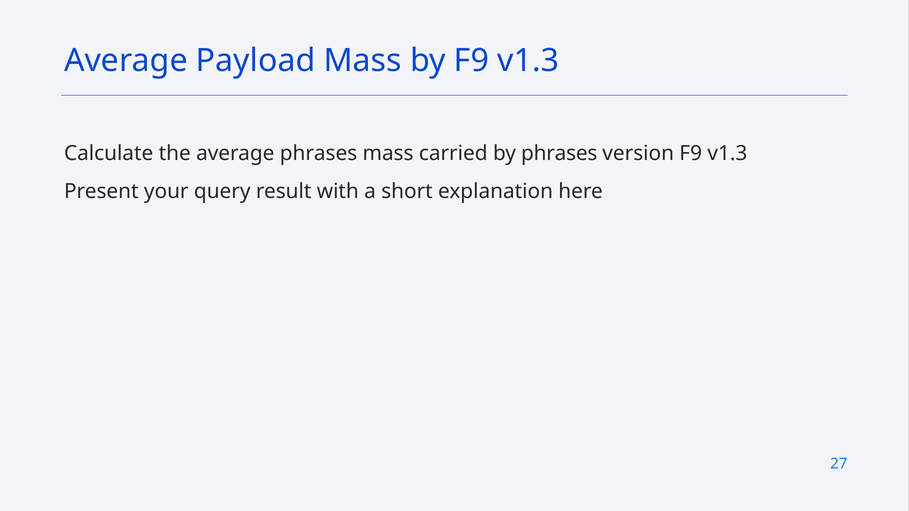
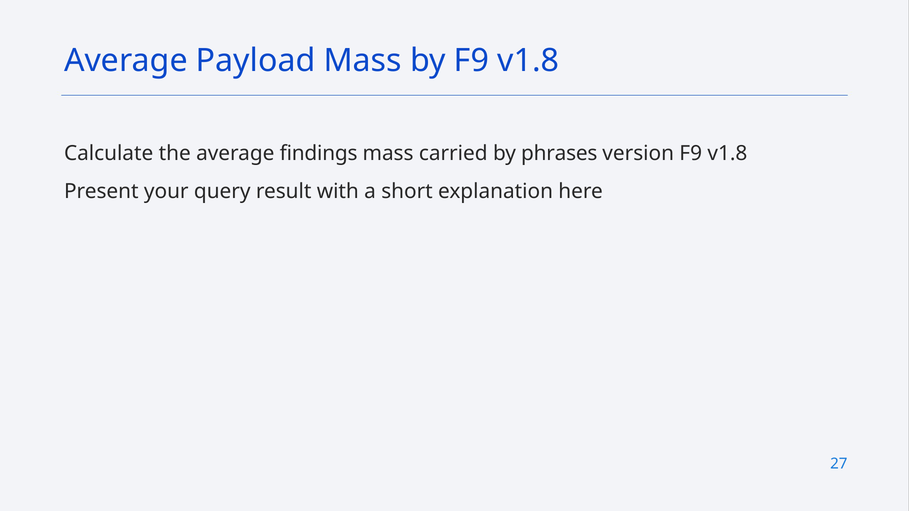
by F9 v1.3: v1.3 -> v1.8
average phrases: phrases -> findings
version F9 v1.3: v1.3 -> v1.8
